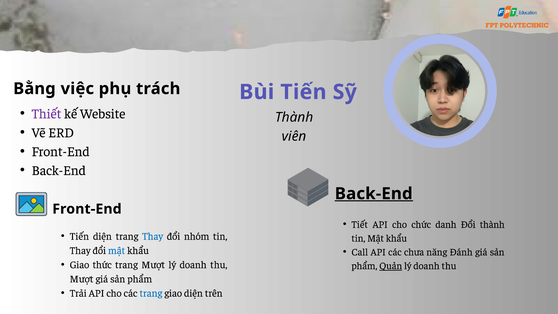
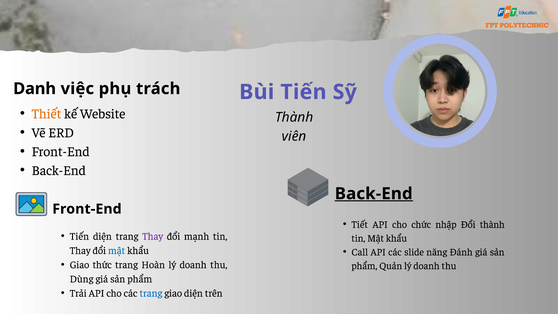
Bằng: Bằng -> Danh
Thiết colour: purple -> orange
danh: danh -> nhập
Thay at (153, 236) colour: blue -> purple
nhóm: nhóm -> mạnh
chưa: chưa -> slide
trang Mượt: Mượt -> Hoàn
Quản underline: present -> none
Mượt at (82, 279): Mượt -> Dùng
